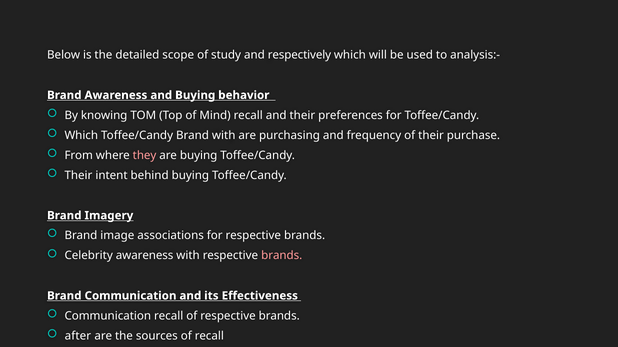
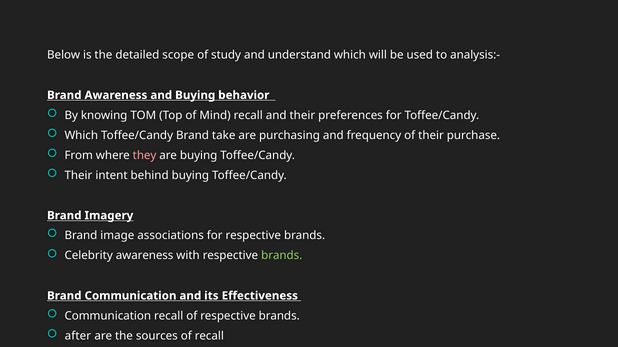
respectively: respectively -> understand
Brand with: with -> take
brands at (282, 256) colour: pink -> light green
